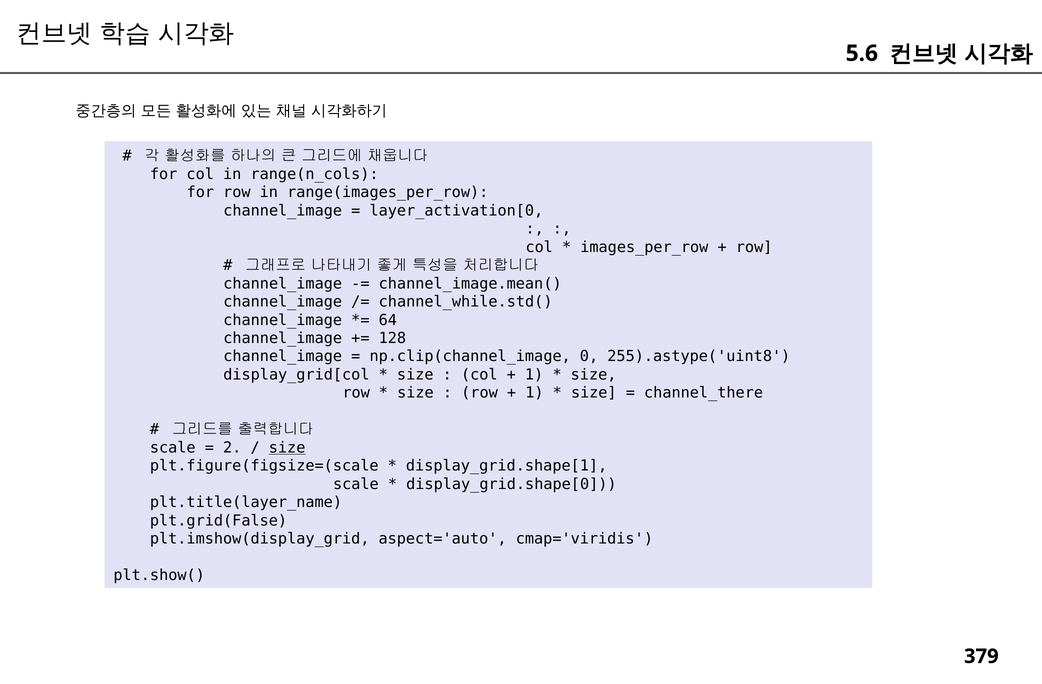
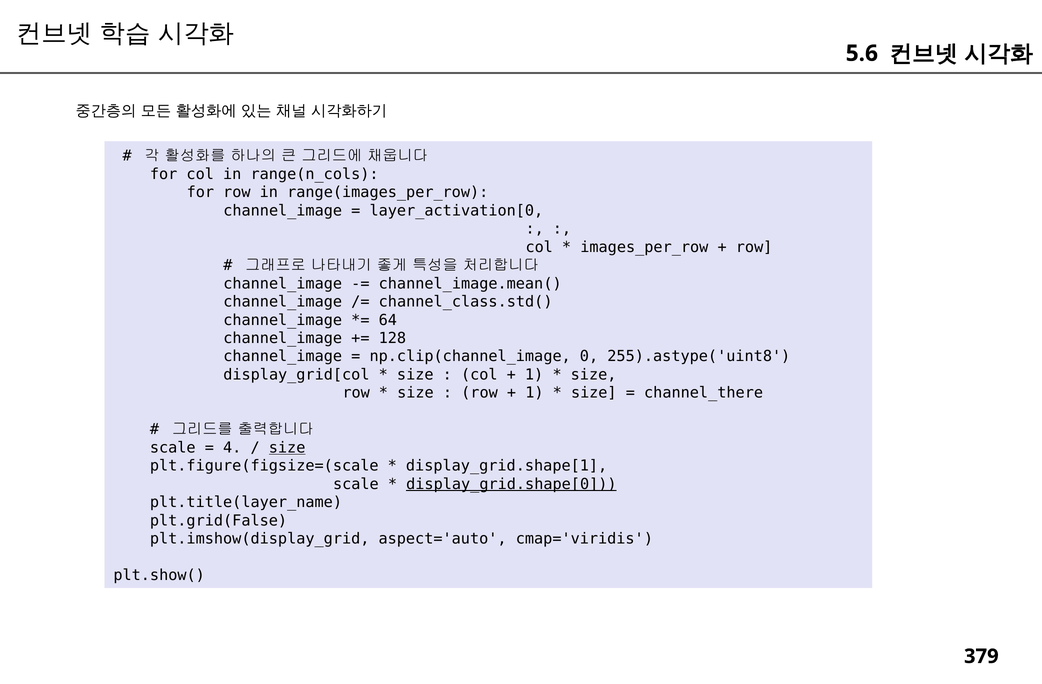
channel_while.std(: channel_while.std( -> channel_class.std(
2: 2 -> 4
display_grid.shape[0 underline: none -> present
